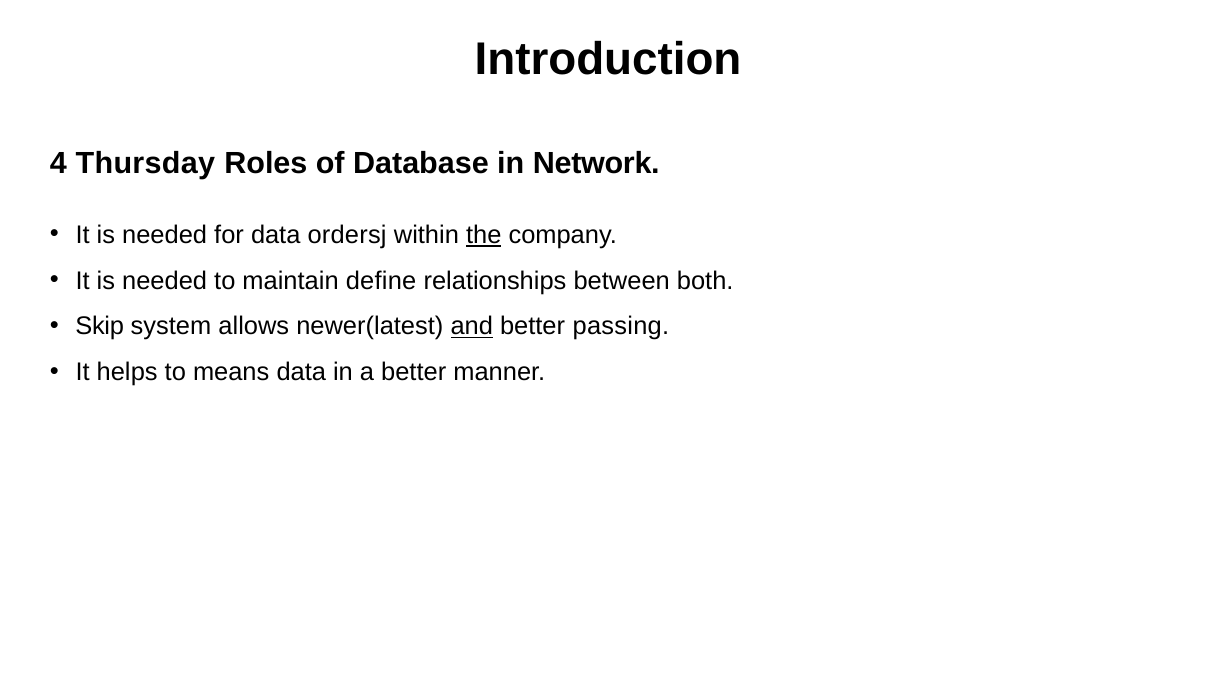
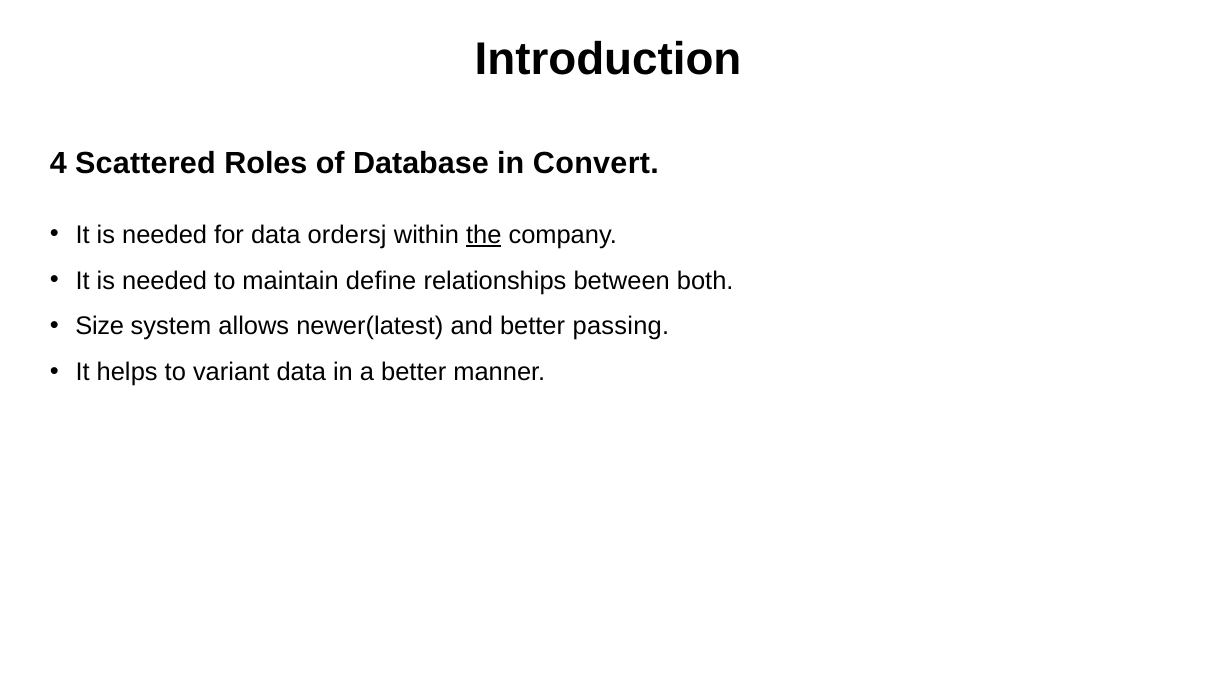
Thursday: Thursday -> Scattered
Network: Network -> Convert
Skip: Skip -> Size
and underline: present -> none
means: means -> variant
